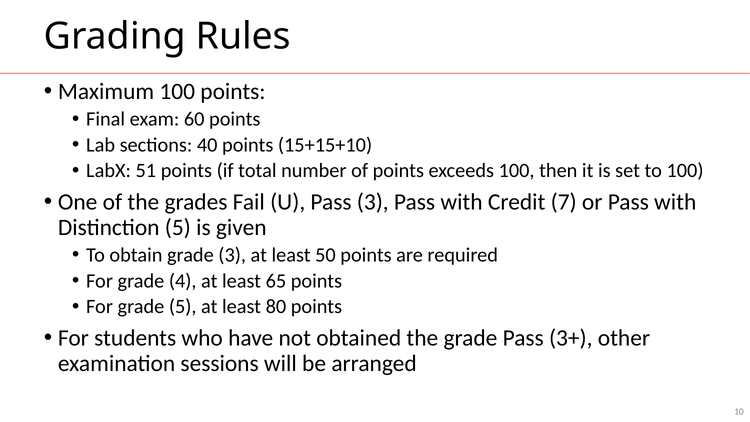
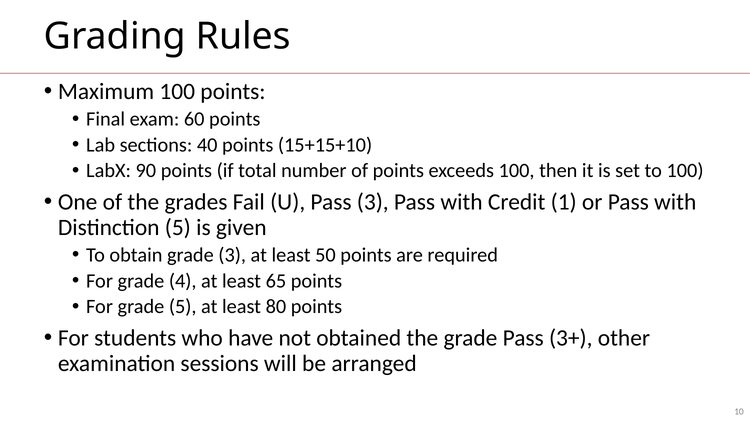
51: 51 -> 90
7: 7 -> 1
